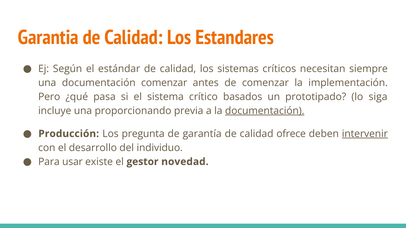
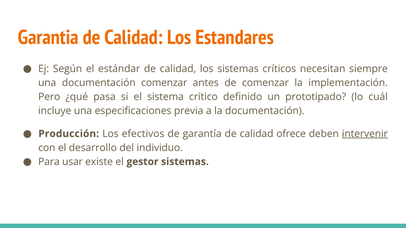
basados: basados -> definido
siga: siga -> cuál
proporcionando: proporcionando -> especificaciones
documentación at (265, 111) underline: present -> none
pregunta: pregunta -> efectivos
gestor novedad: novedad -> sistemas
